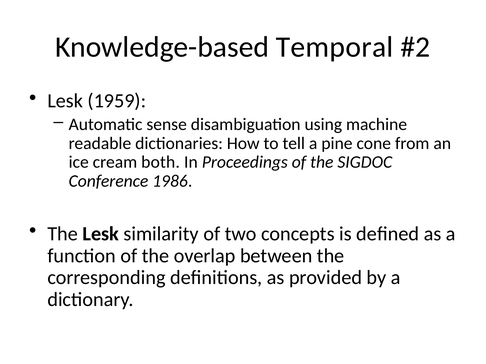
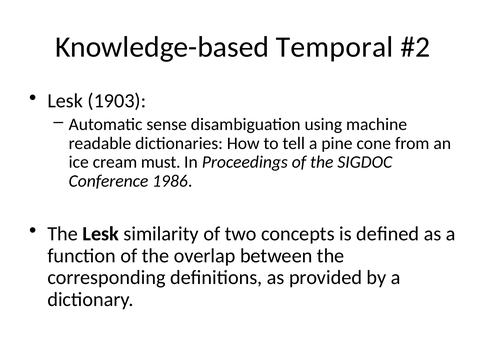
1959: 1959 -> 1903
both: both -> must
